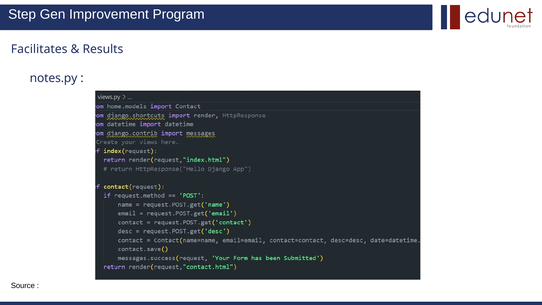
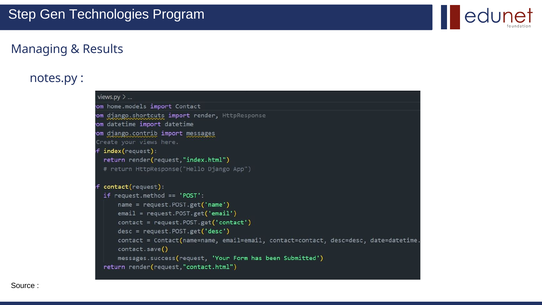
Improvement: Improvement -> Technologies
Facilitates: Facilitates -> Managing
